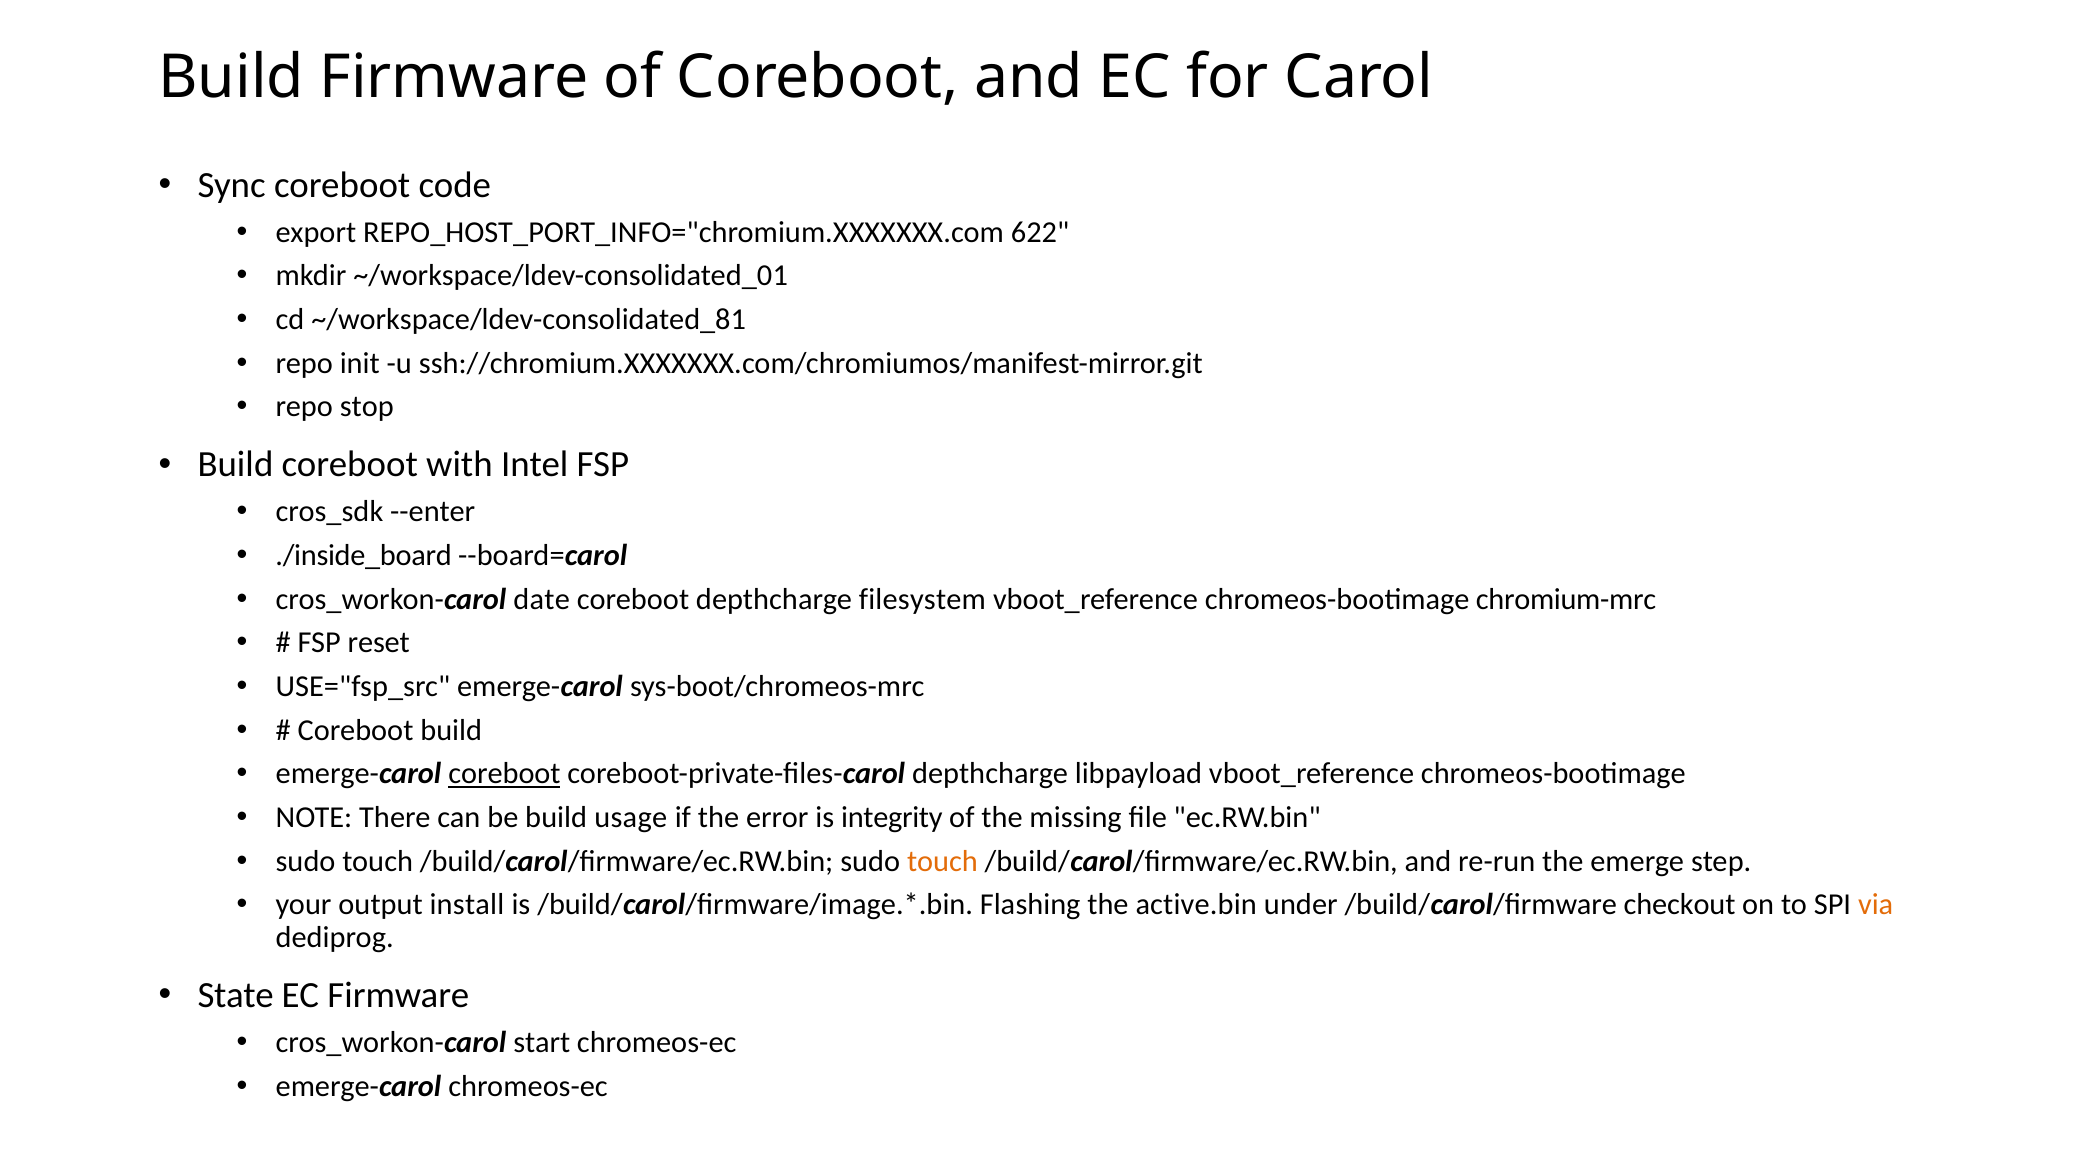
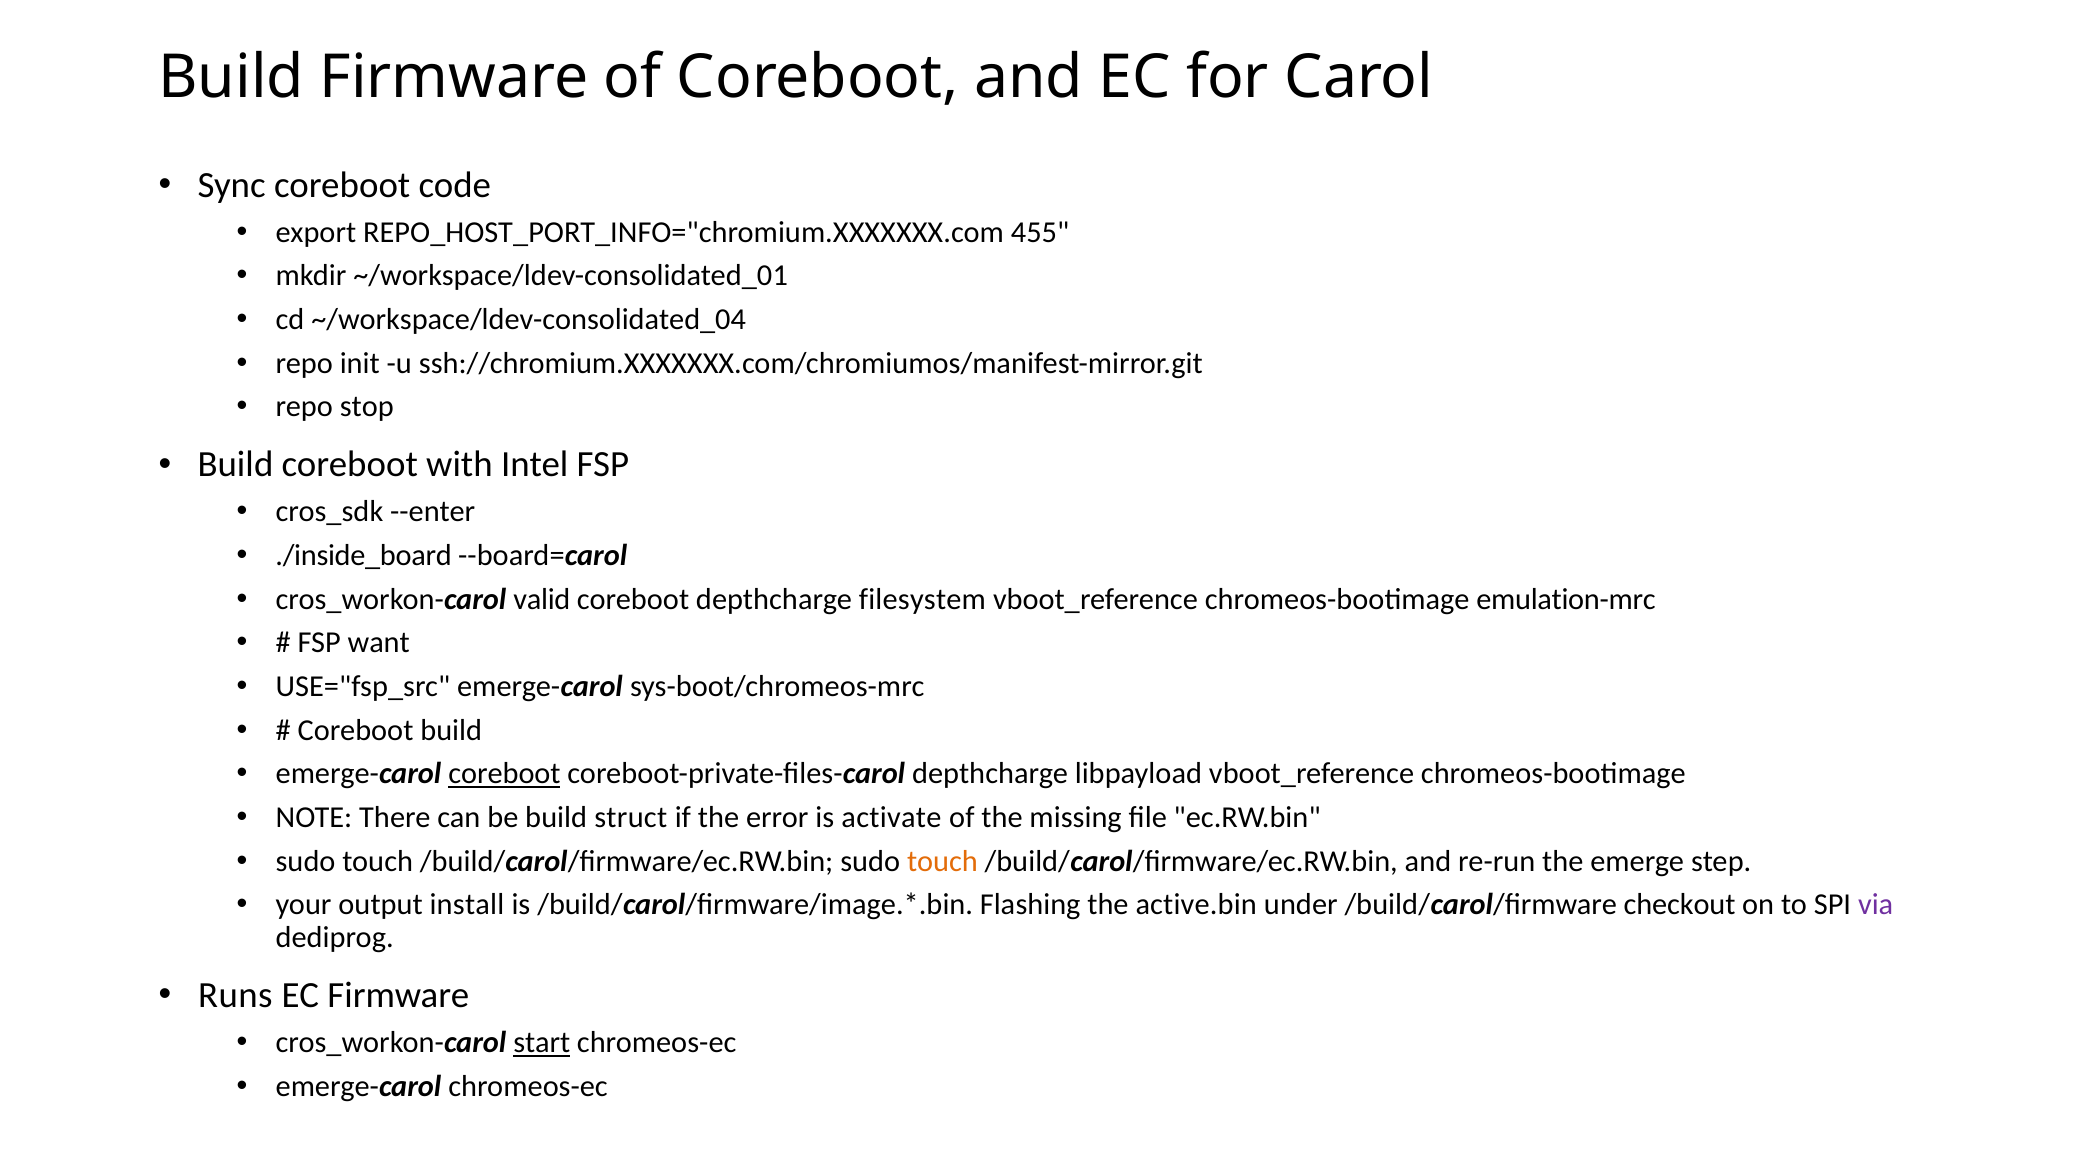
622: 622 -> 455
~/workspace/ldev-consolidated_81: ~/workspace/ldev-consolidated_81 -> ~/workspace/ldev-consolidated_04
date: date -> valid
chromium-mrc: chromium-mrc -> emulation-mrc
reset: reset -> want
usage: usage -> struct
integrity: integrity -> activate
via colour: orange -> purple
State: State -> Runs
start underline: none -> present
